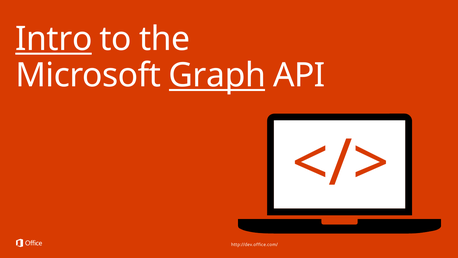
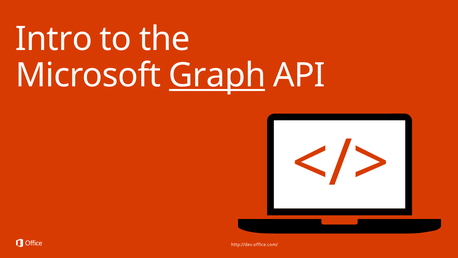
Intro underline: present -> none
